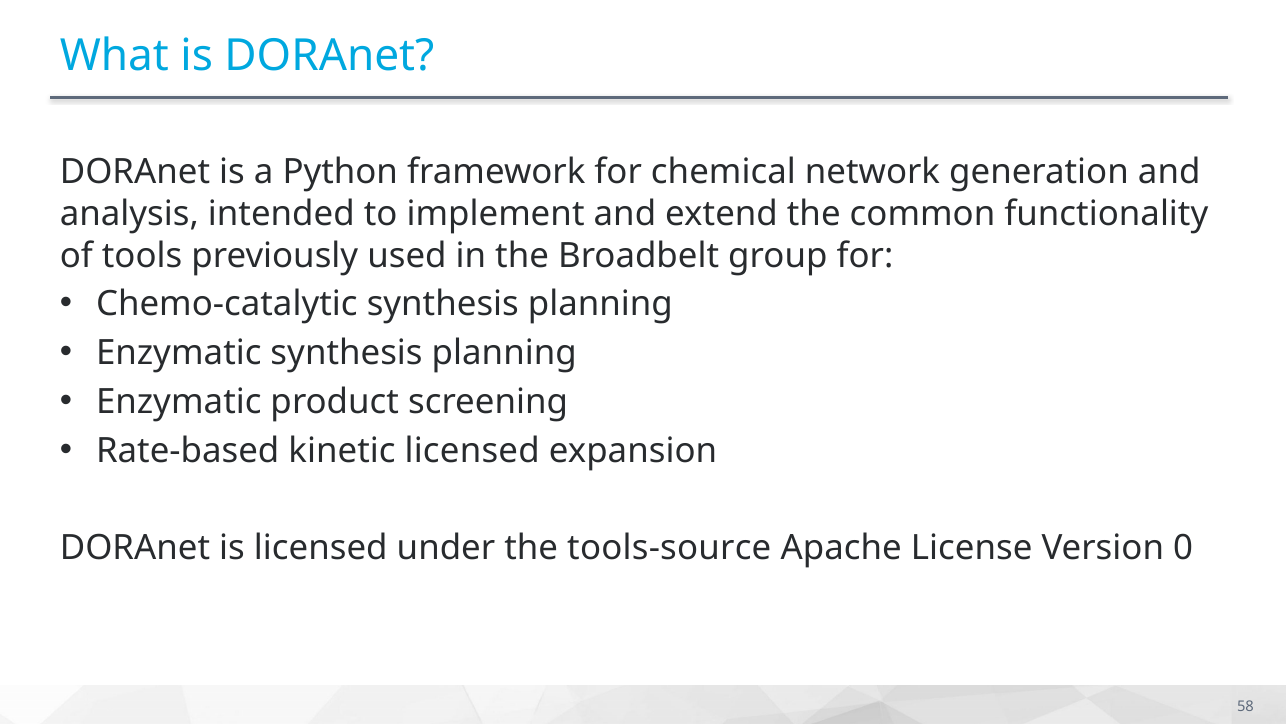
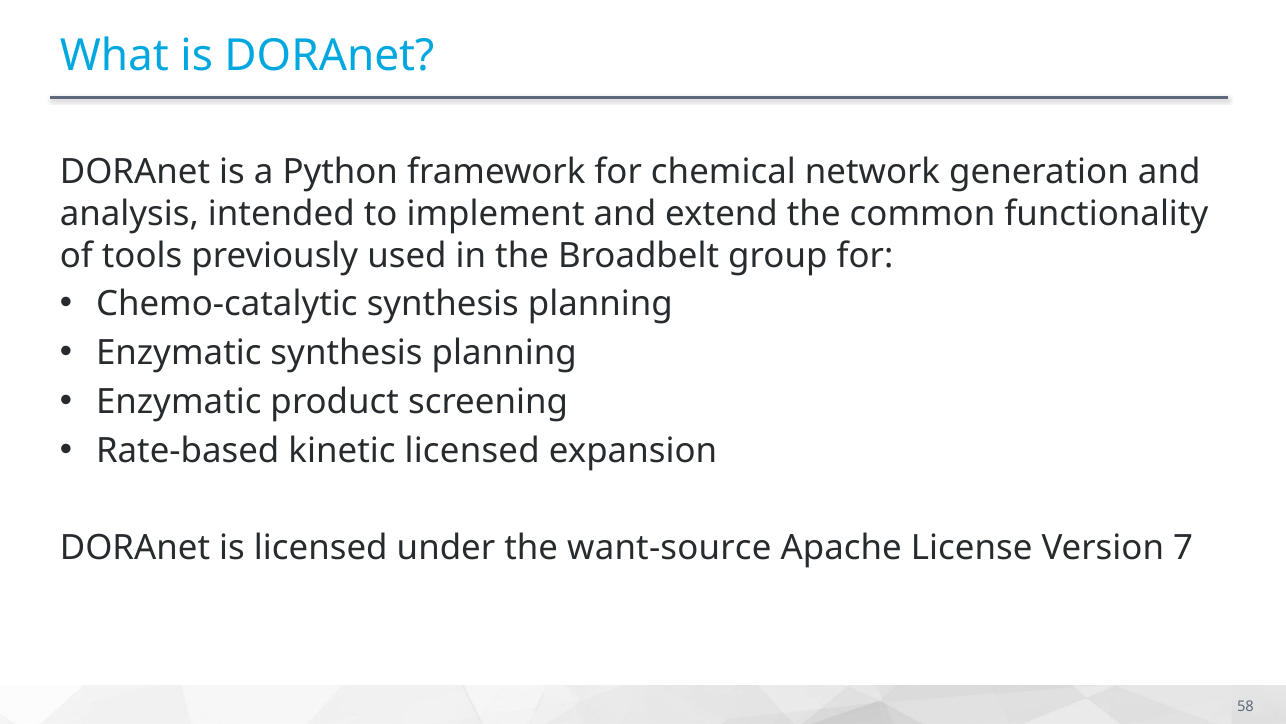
tools-source: tools-source -> want-source
0: 0 -> 7
